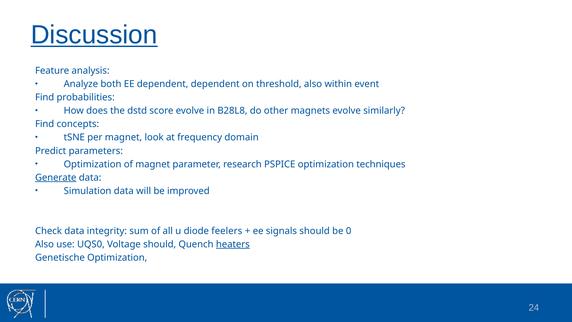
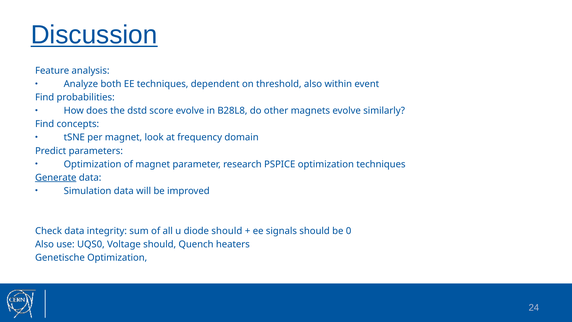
EE dependent: dependent -> techniques
diode feelers: feelers -> should
heaters underline: present -> none
